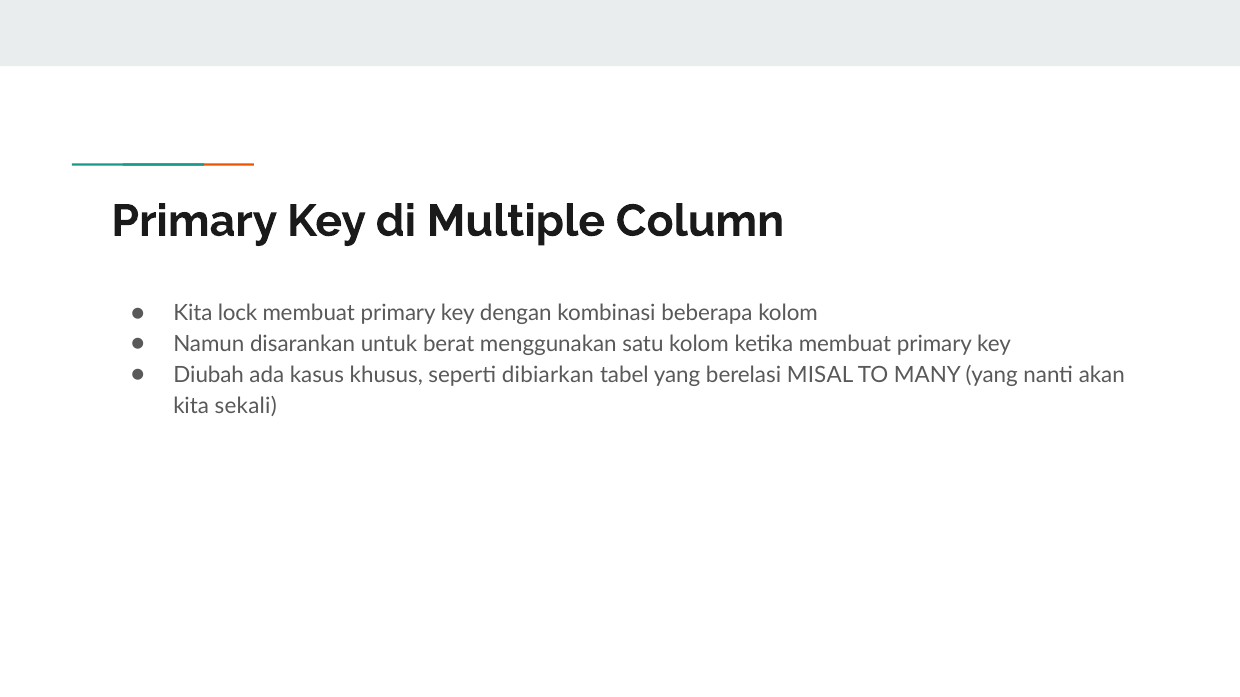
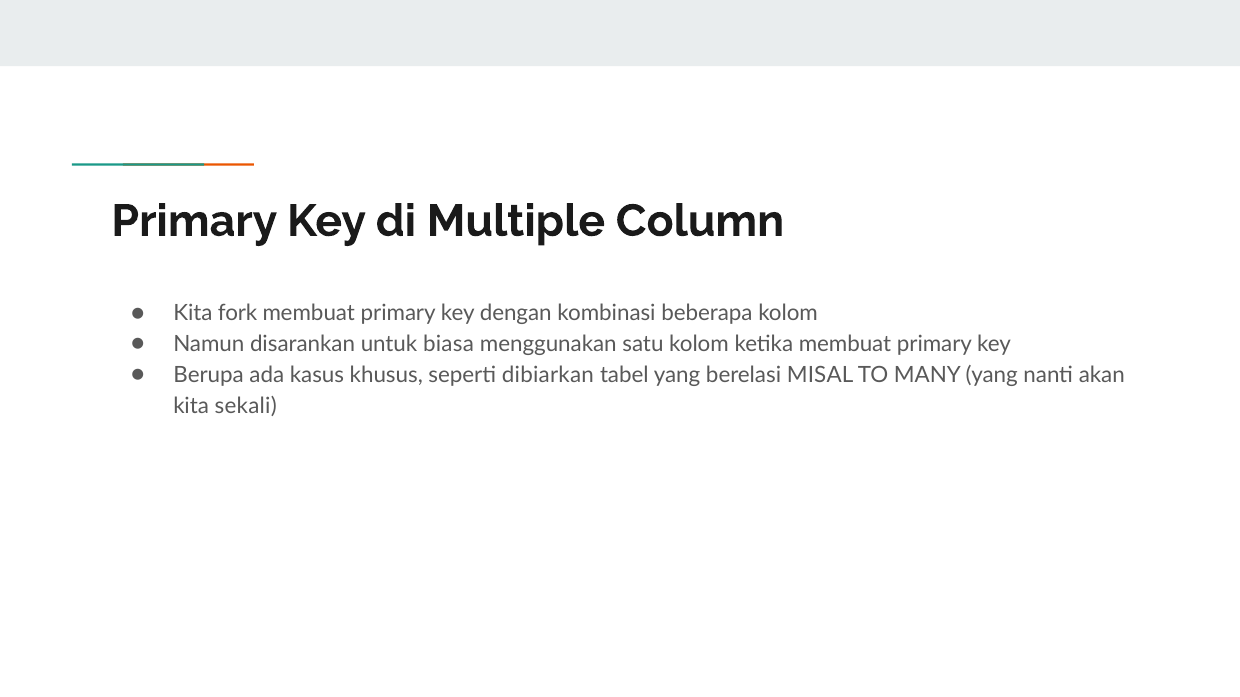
lock: lock -> fork
berat: berat -> biasa
Diubah: Diubah -> Berupa
